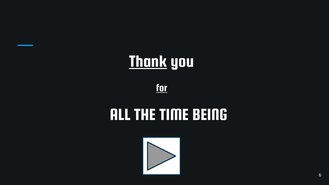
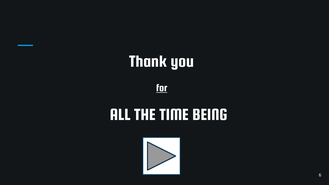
Thank underline: present -> none
